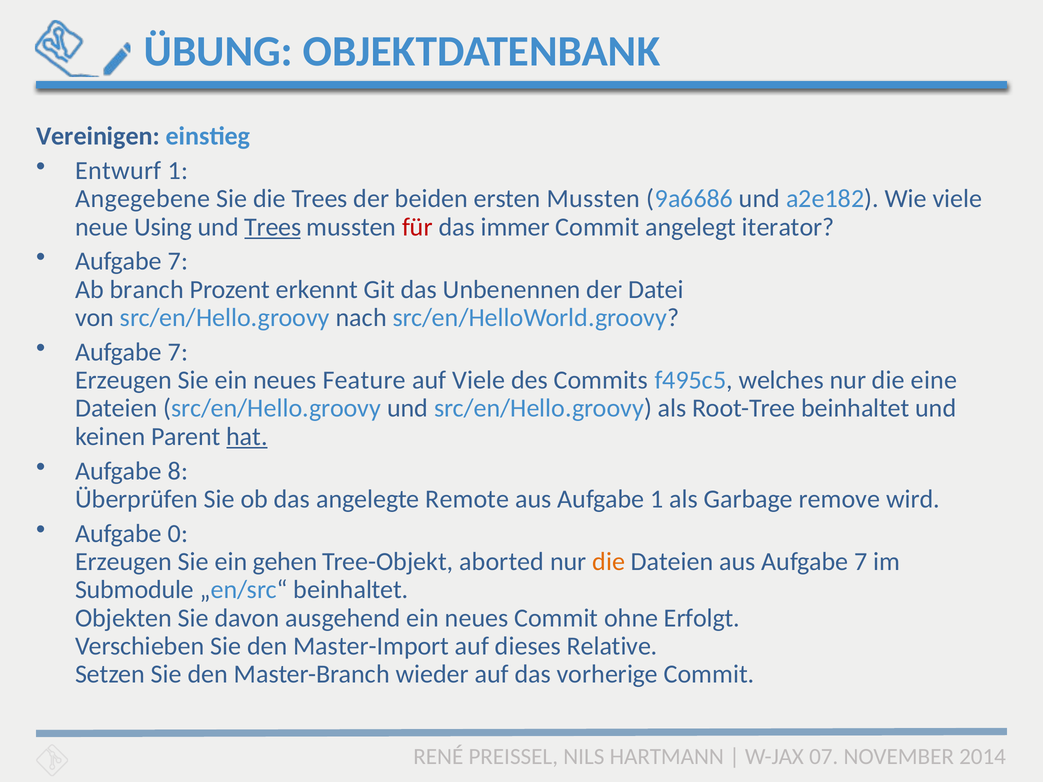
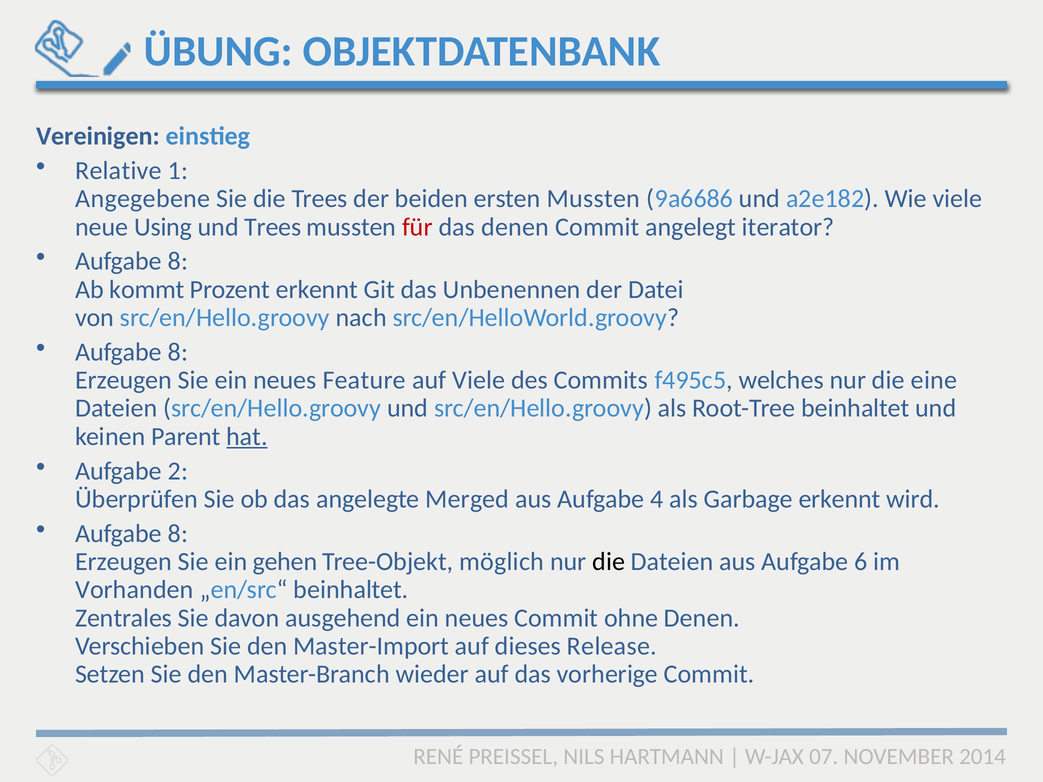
Entwurf: Entwurf -> Relative
Trees at (273, 227) underline: present -> none
das immer: immer -> denen
7 at (178, 261): 7 -> 8
branch: branch -> kommt
7 at (178, 352): 7 -> 8
8: 8 -> 2
Remote: Remote -> Merged
Aufgabe 1: 1 -> 4
Garbage remove: remove -> erkennt
0 at (178, 534): 0 -> 8
aborted: aborted -> möglich
die at (609, 562) colour: orange -> black
aus Aufgabe 7: 7 -> 6
Submodule: Submodule -> Vorhanden
Objekten: Objekten -> Zentrales
ohne Erfolgt: Erfolgt -> Denen
Relative: Relative -> Release
